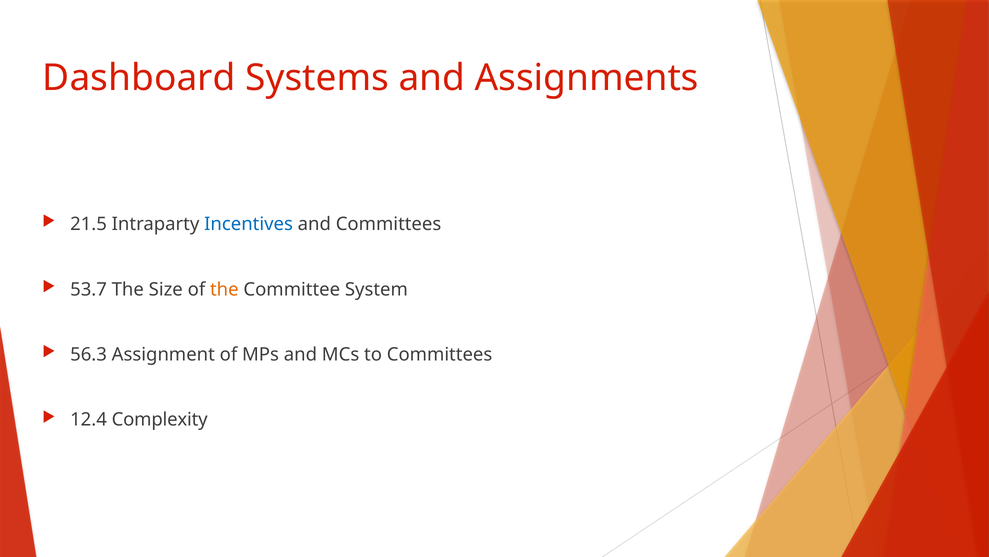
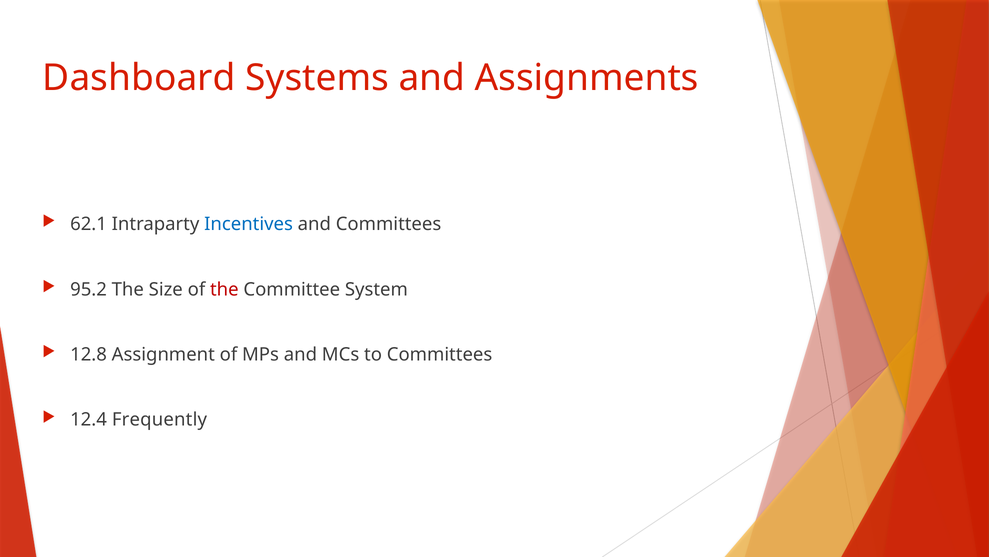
21.5: 21.5 -> 62.1
53.7: 53.7 -> 95.2
the at (224, 289) colour: orange -> red
56.3: 56.3 -> 12.8
Complexity: Complexity -> Frequently
